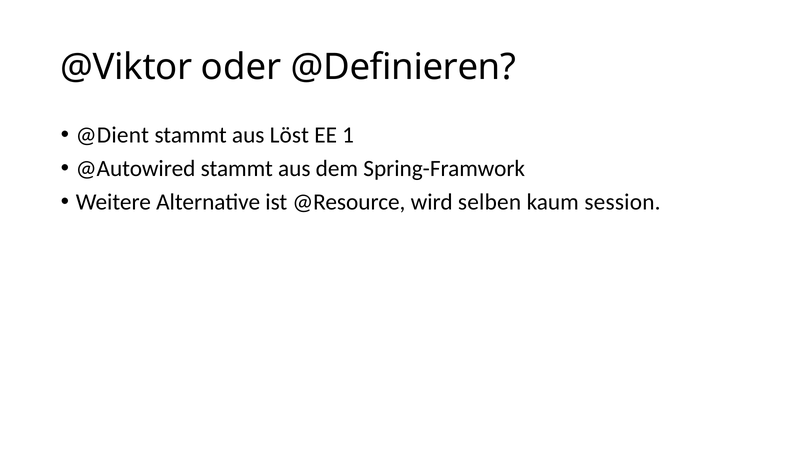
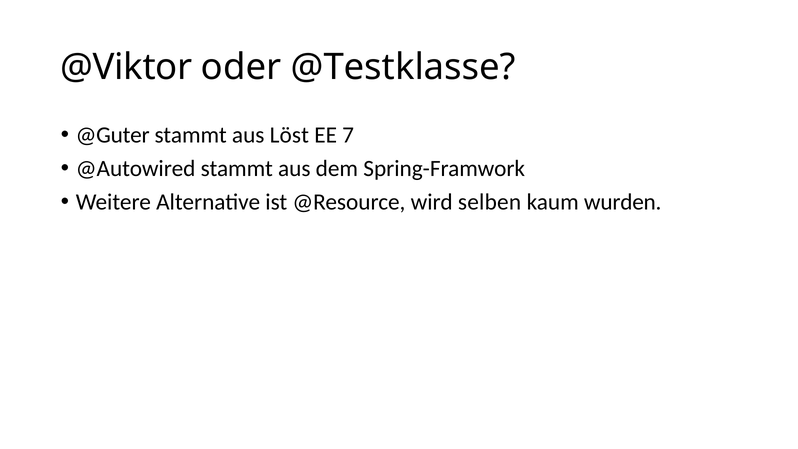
@Definieren: @Definieren -> @Testklasse
@Dient: @Dient -> @Guter
1: 1 -> 7
session: session -> wurden
